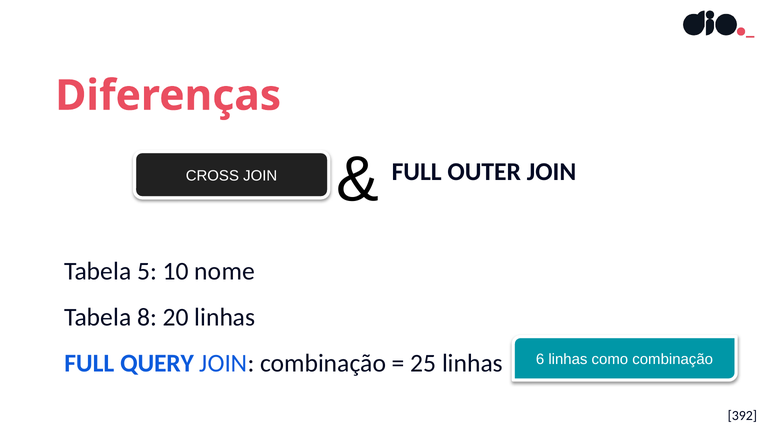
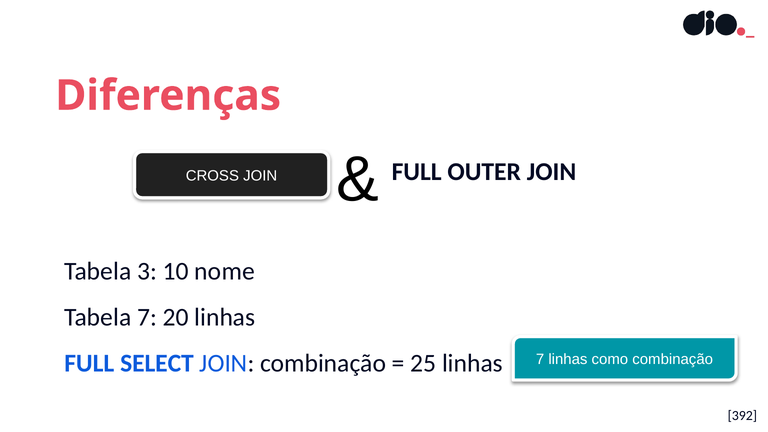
5: 5 -> 3
Tabela 8: 8 -> 7
QUERY: QUERY -> SELECT
linhas 6: 6 -> 7
